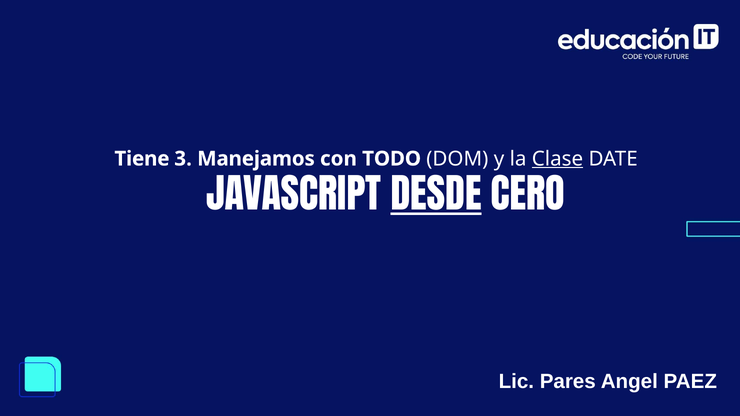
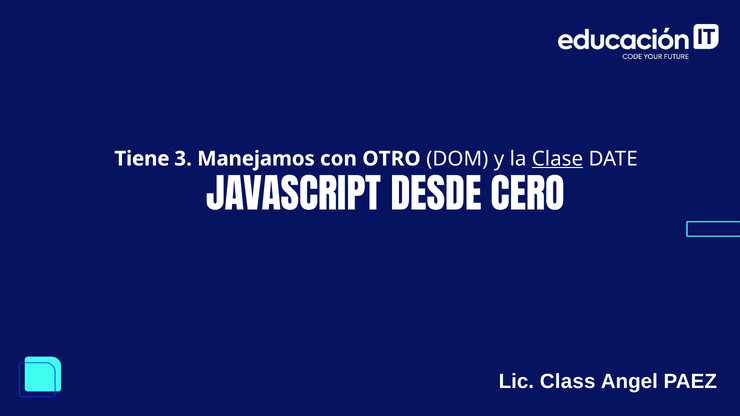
TODO: TODO -> OTRO
DESDE underline: present -> none
Pares: Pares -> Class
